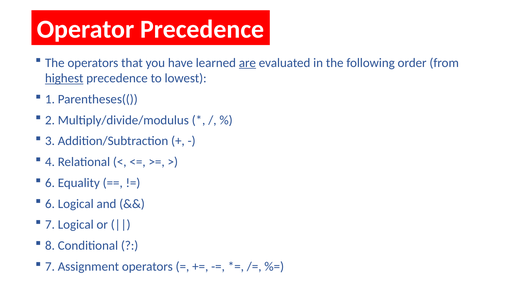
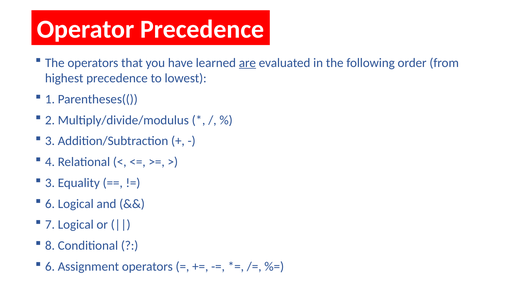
highest underline: present -> none
6 at (50, 183): 6 -> 3
7 at (50, 267): 7 -> 6
